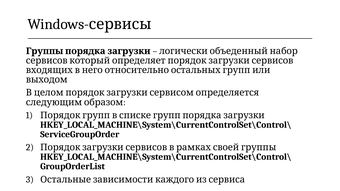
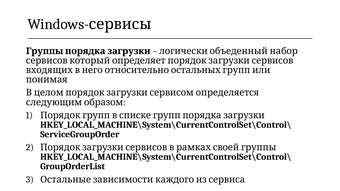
выходом: выходом -> понимая
